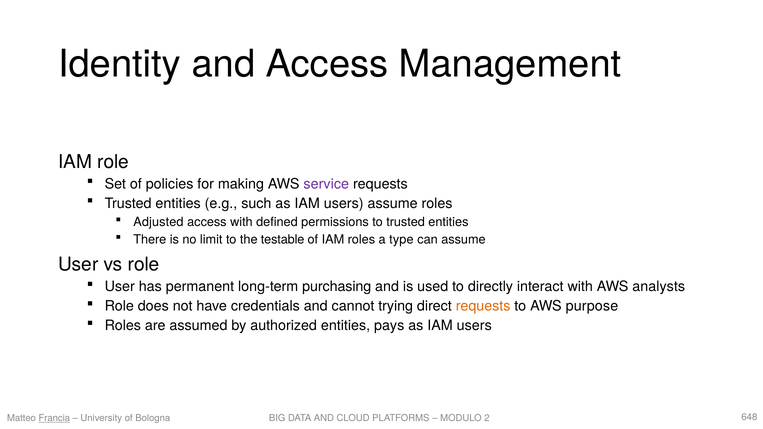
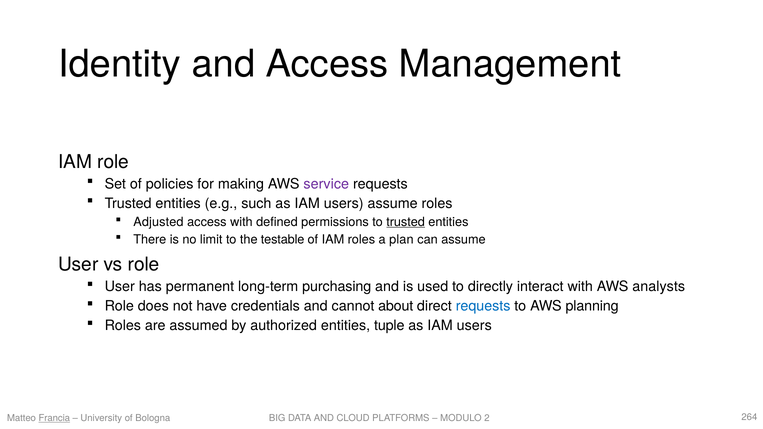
trusted at (406, 222) underline: none -> present
type: type -> plan
trying: trying -> about
requests at (483, 306) colour: orange -> blue
purpose: purpose -> planning
pays: pays -> tuple
648: 648 -> 264
